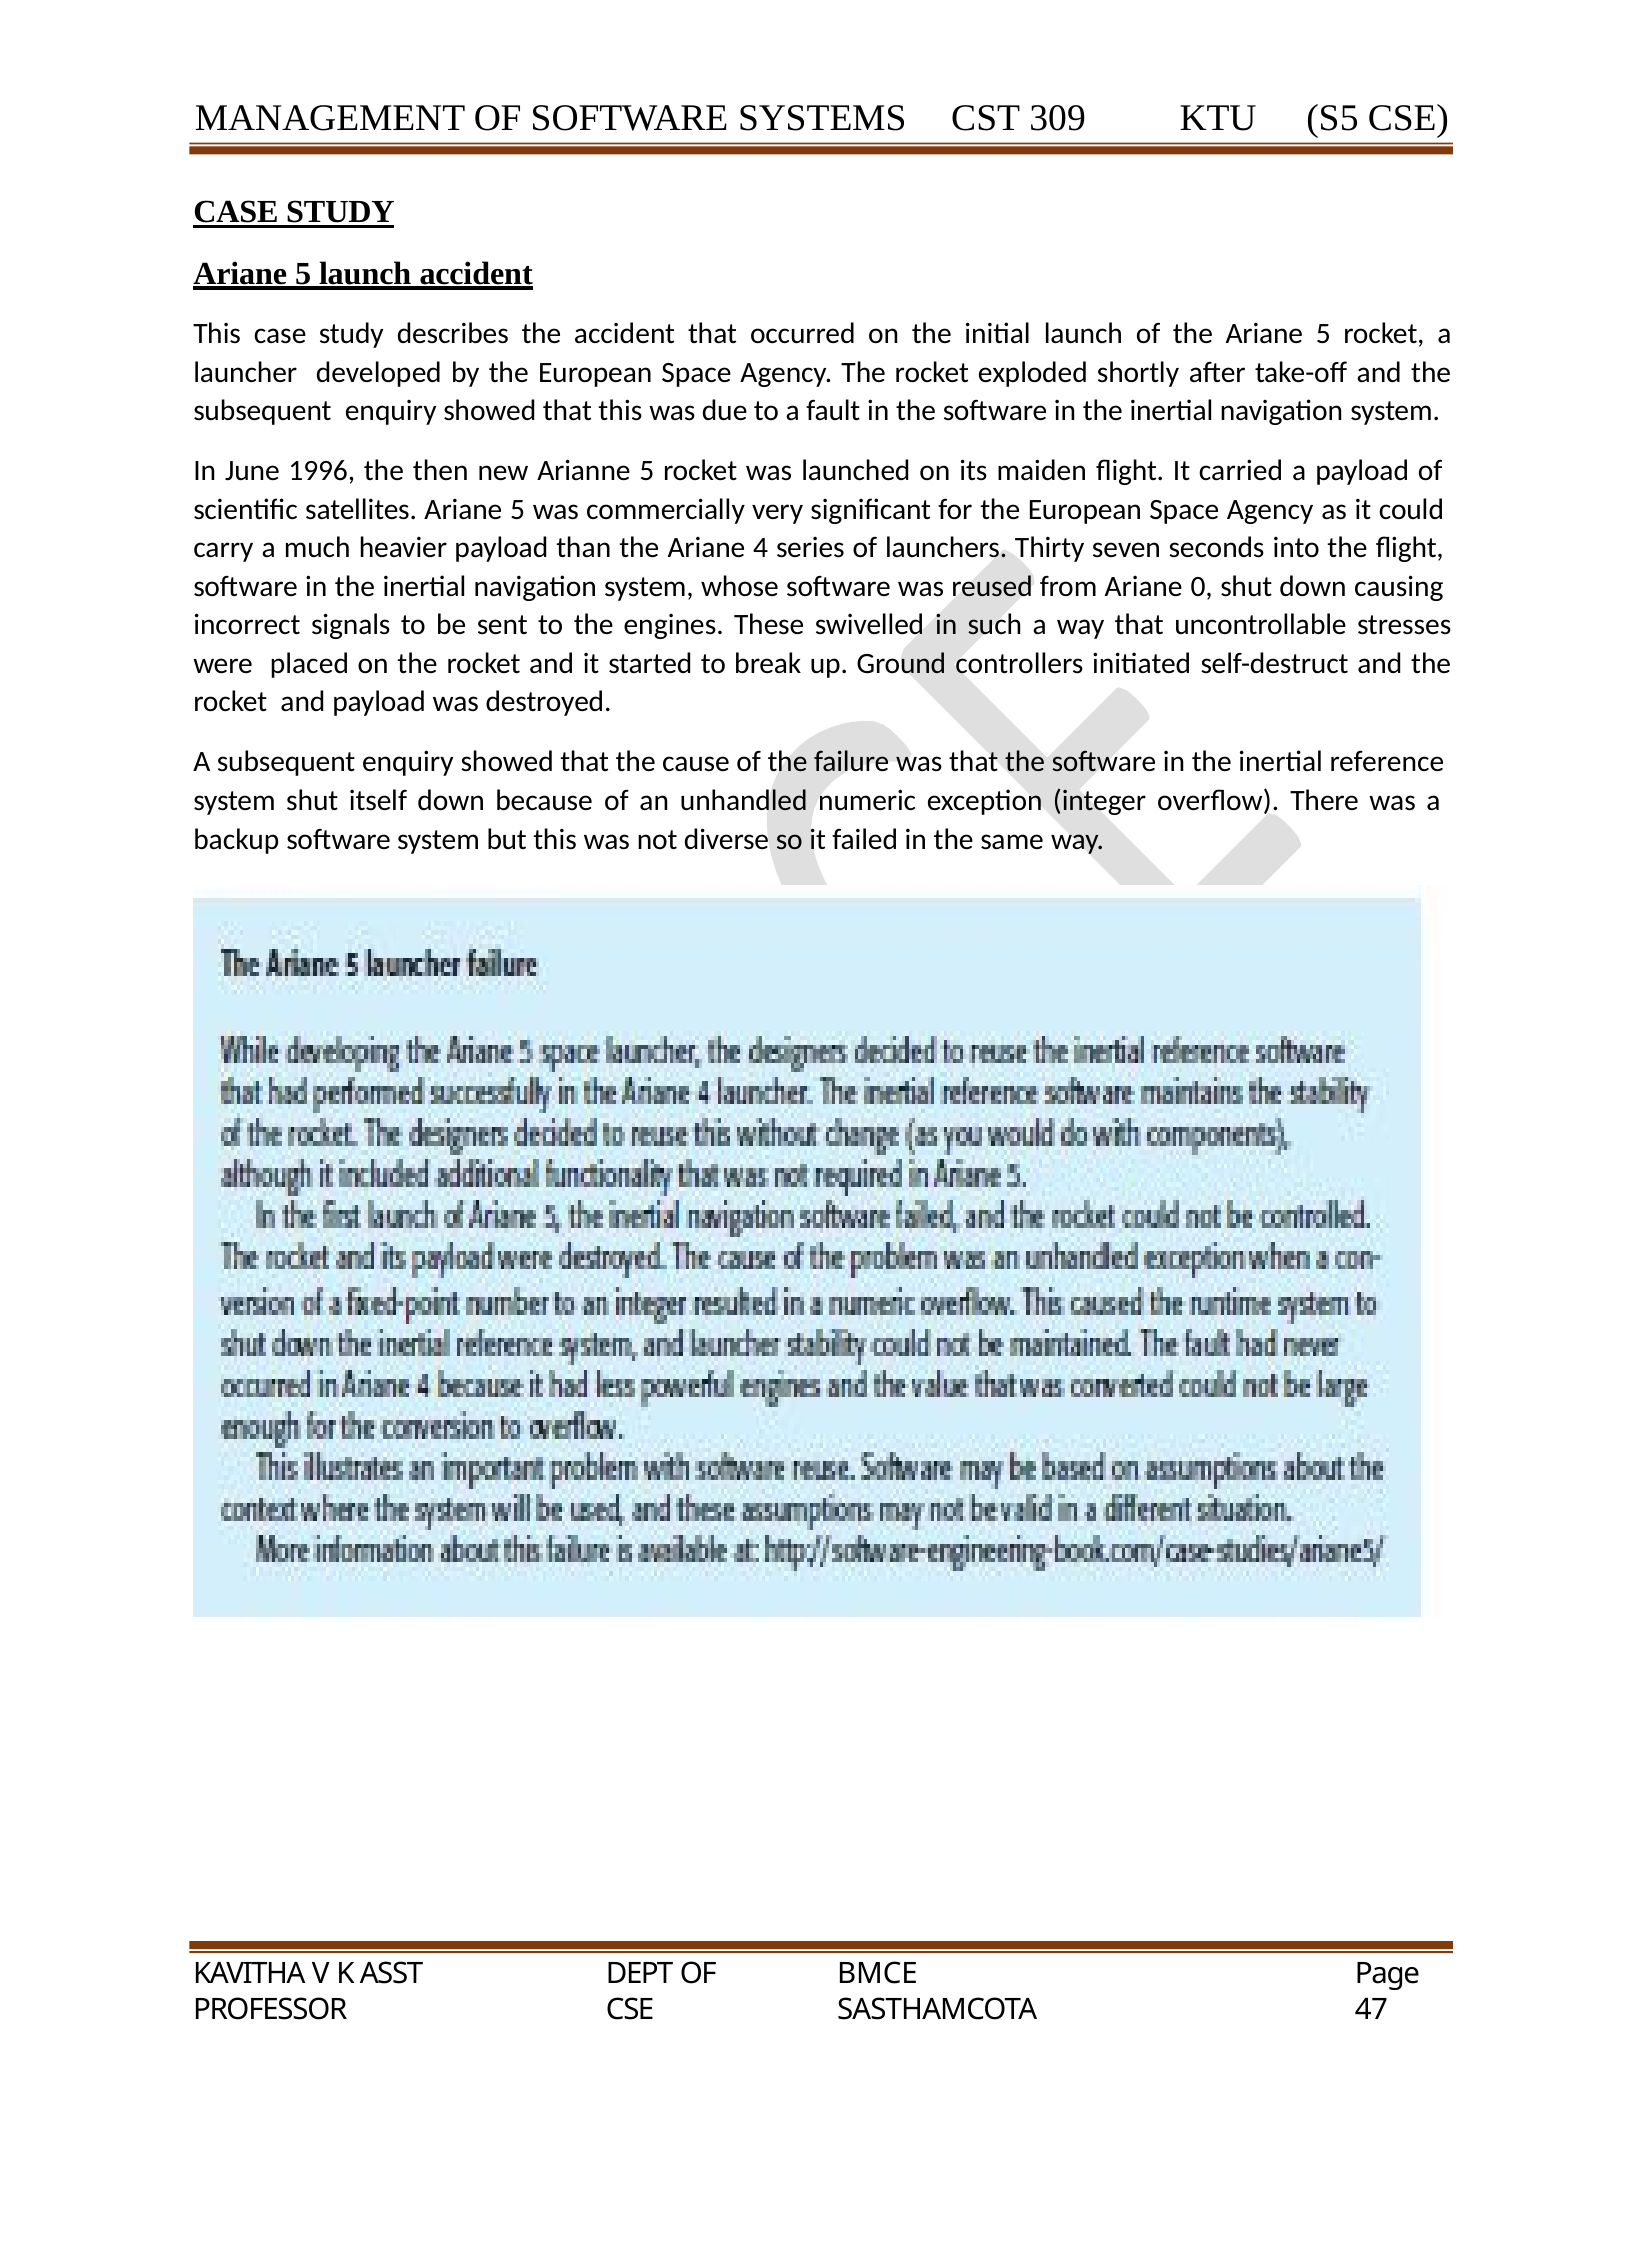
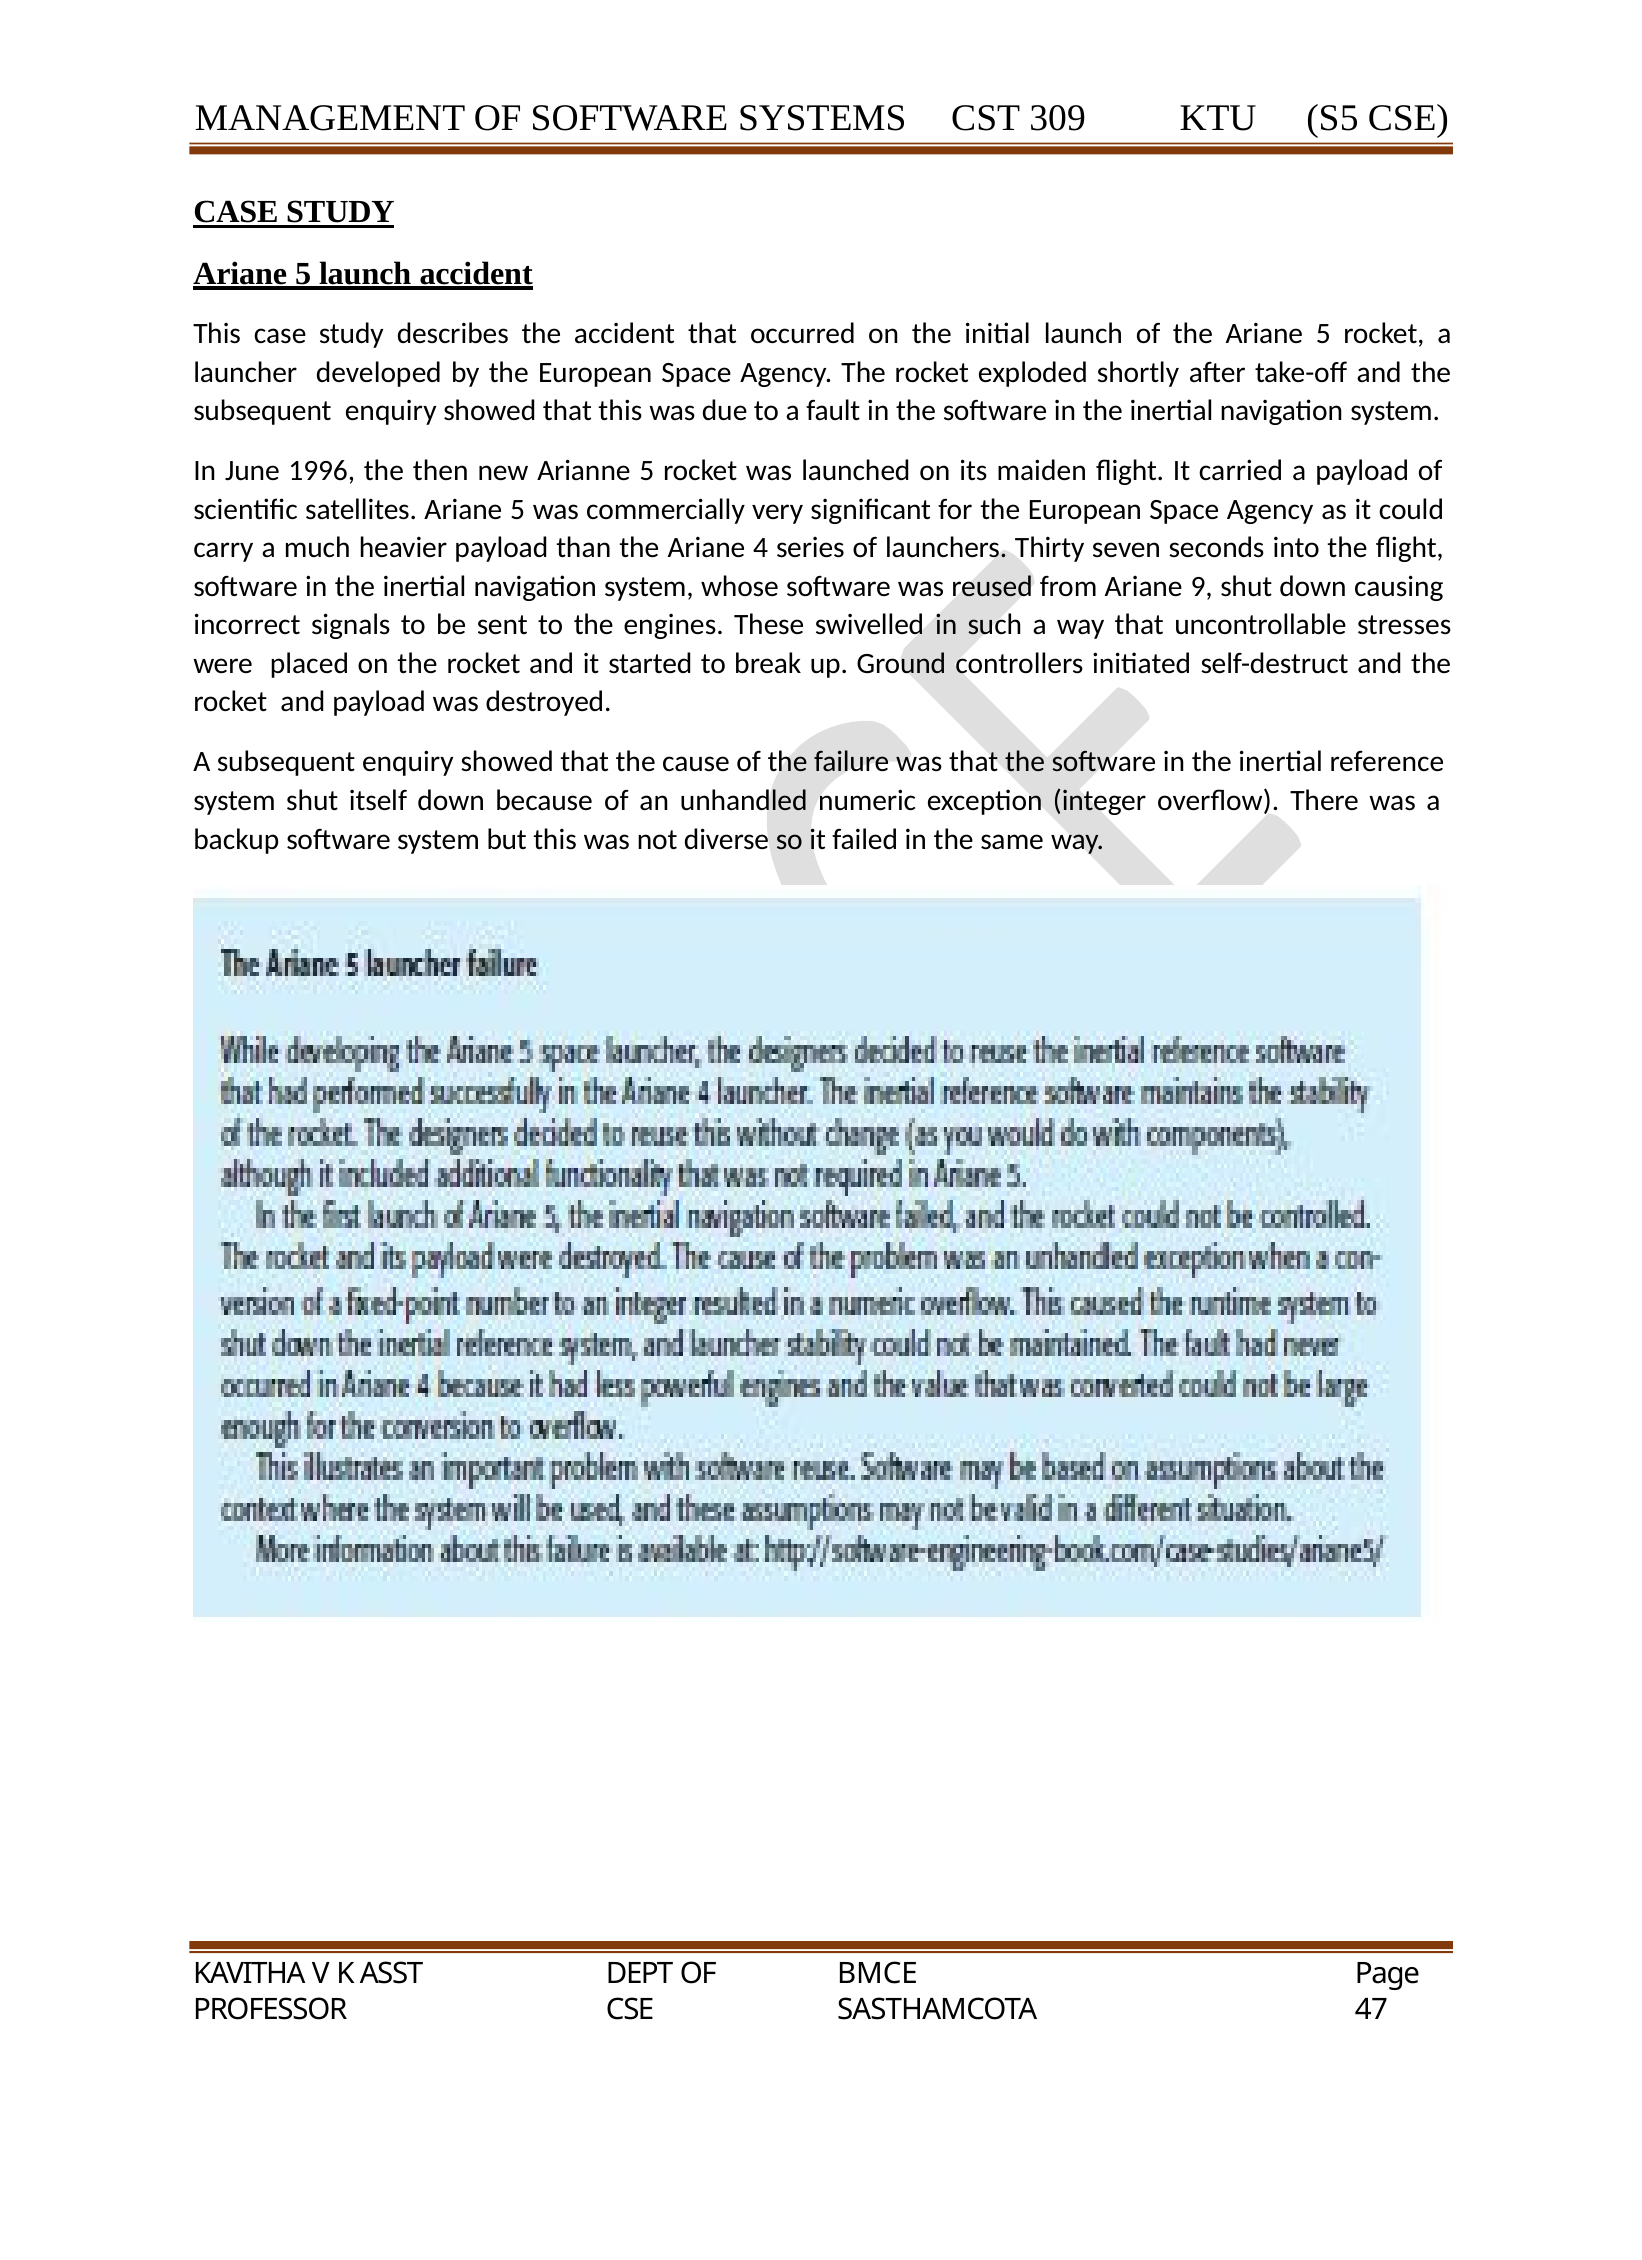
0: 0 -> 9
